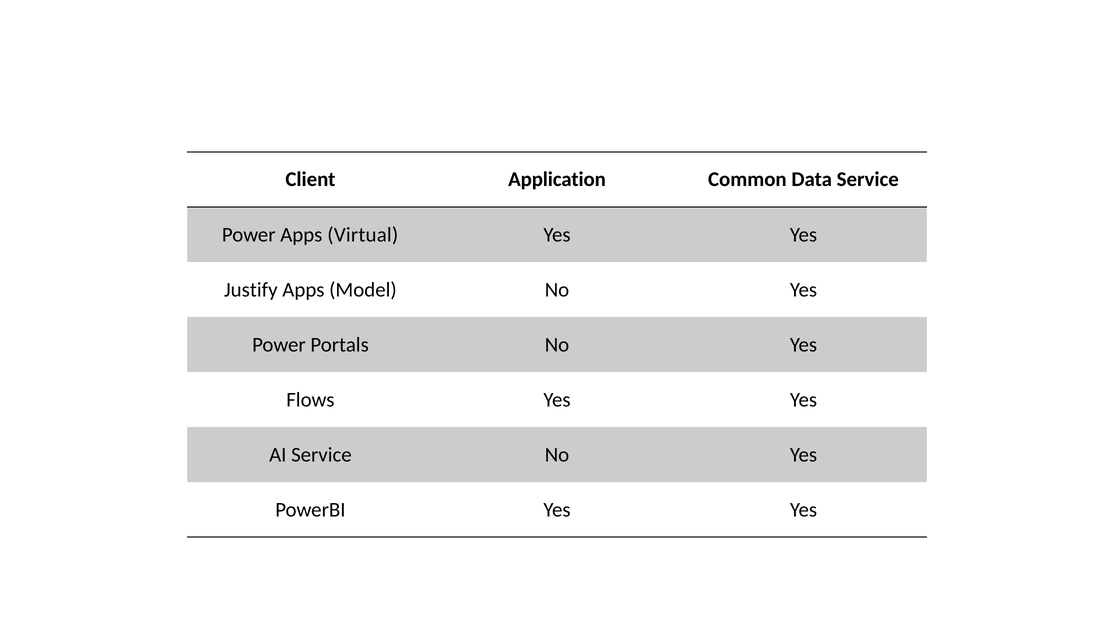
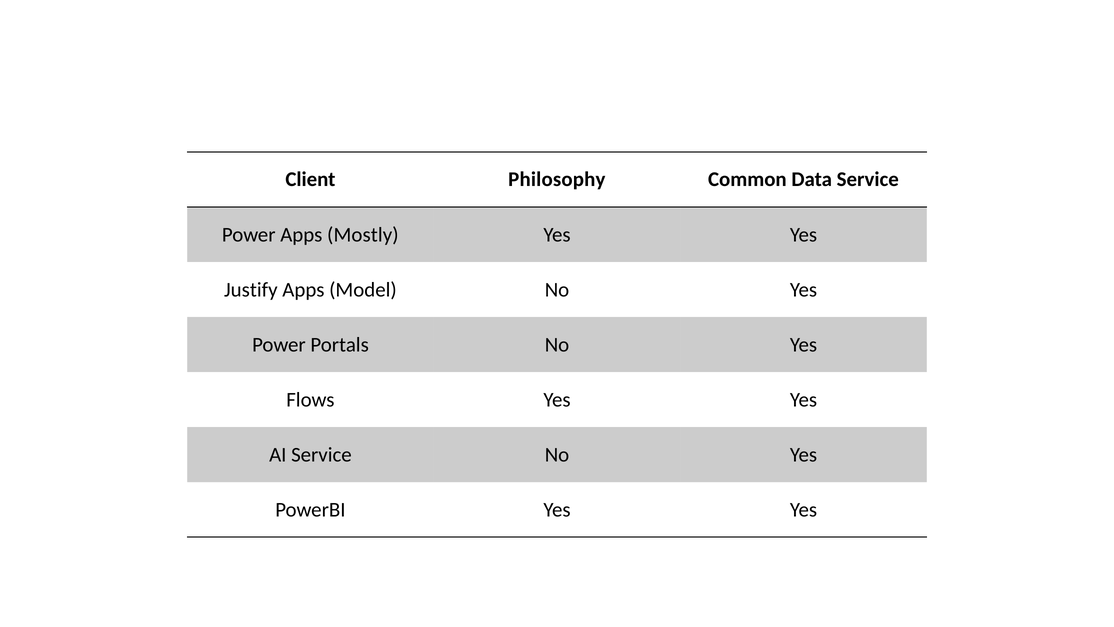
Application: Application -> Philosophy
Virtual: Virtual -> Mostly
